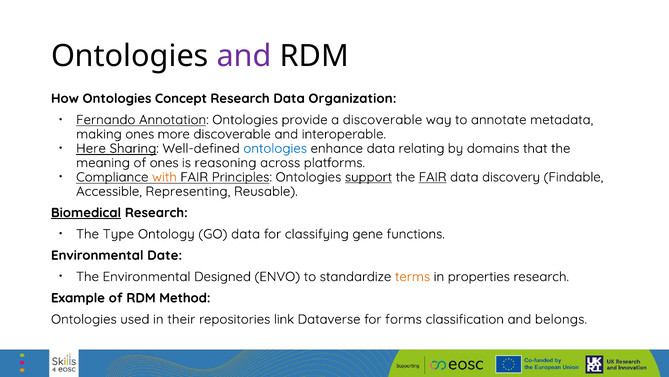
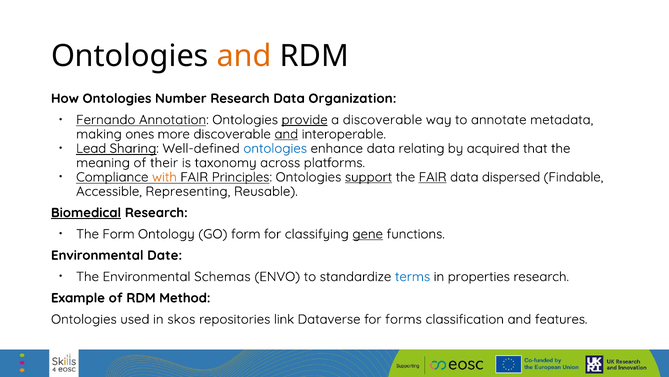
and at (244, 56) colour: purple -> orange
Concept: Concept -> Number
provide underline: none -> present
and at (286, 134) underline: none -> present
Here: Here -> Lead
domains: domains -> acquired
of ones: ones -> their
reasoning: reasoning -> taxonomy
discovery: discovery -> dispersed
The Type: Type -> Form
GO data: data -> form
gene underline: none -> present
Designed: Designed -> Schemas
terms colour: orange -> blue
their: their -> skos
belongs: belongs -> features
